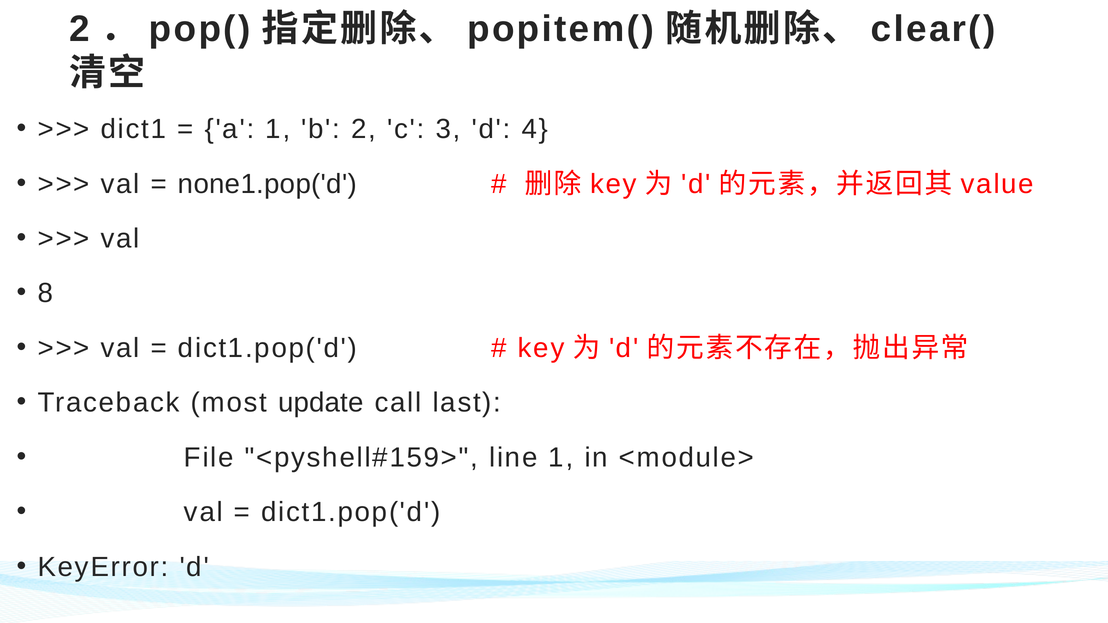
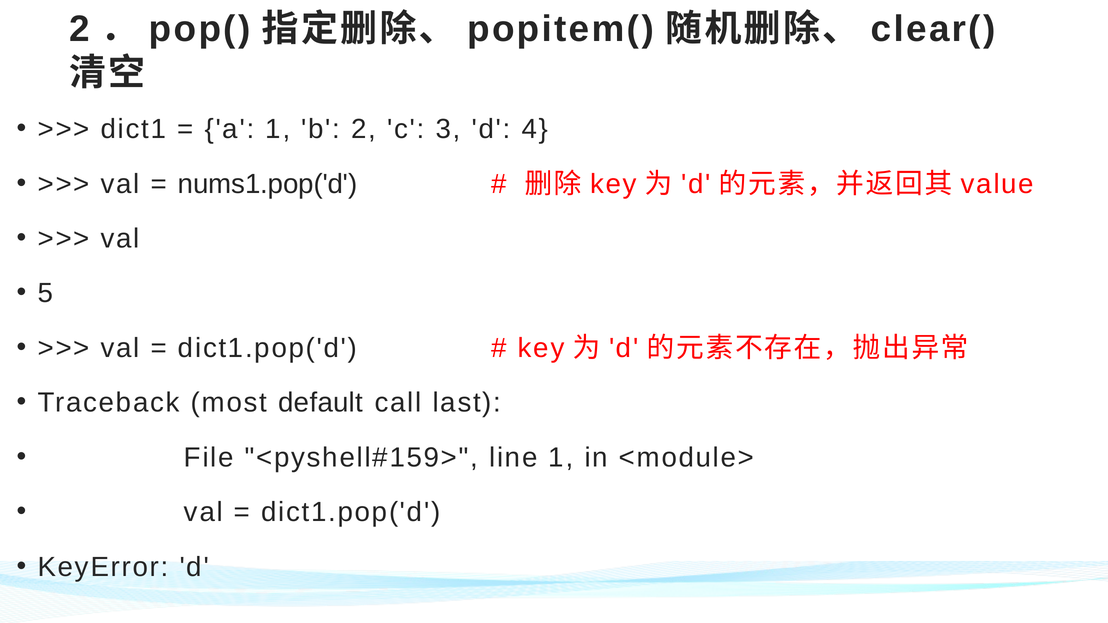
none1.pop('d: none1.pop('d -> nums1.pop('d
8: 8 -> 5
update: update -> default
